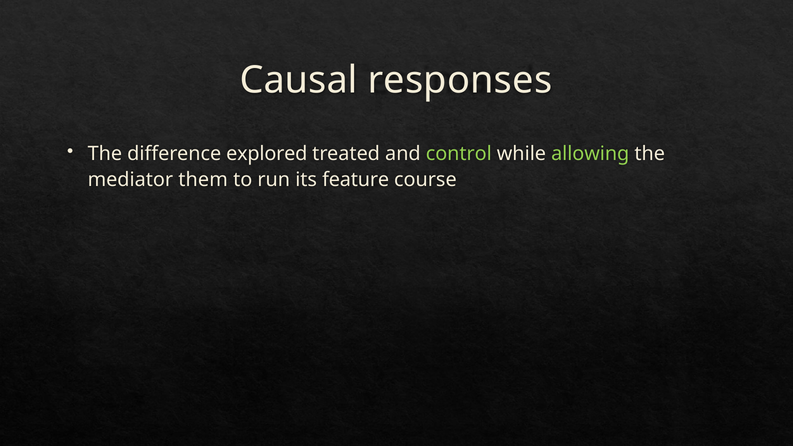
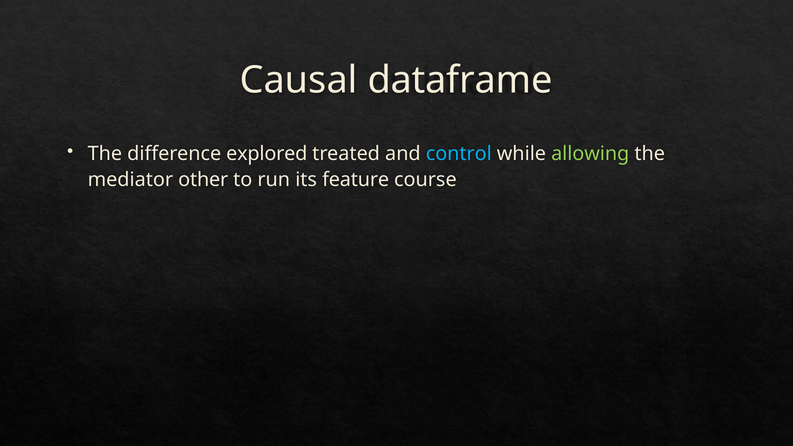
responses: responses -> dataframe
control colour: light green -> light blue
them: them -> other
